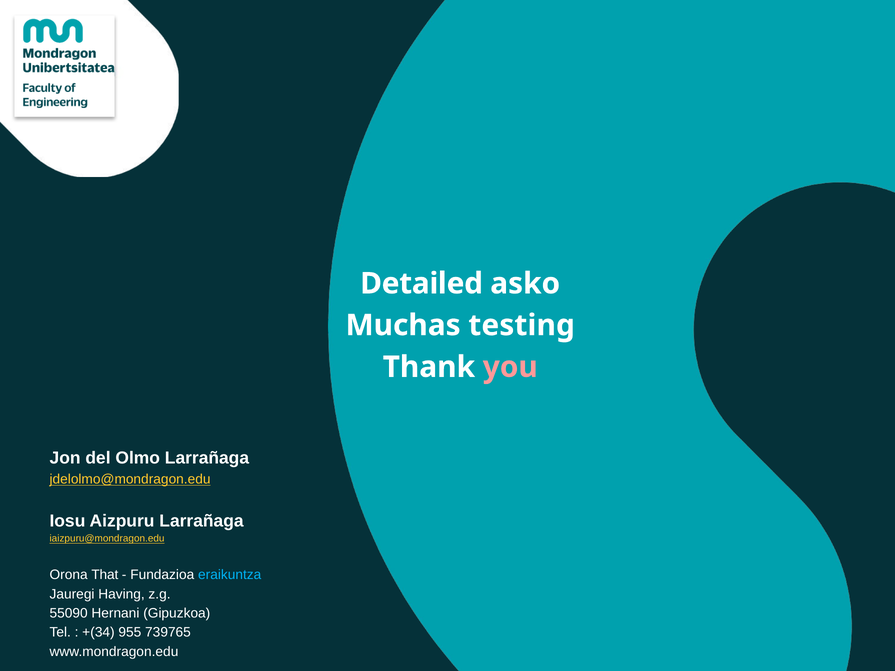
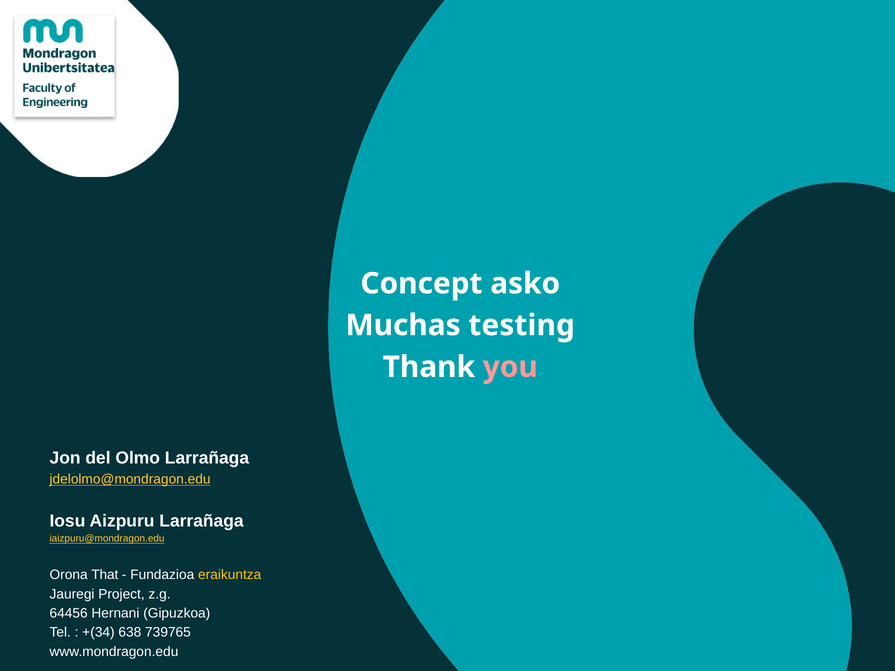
Detailed: Detailed -> Concept
eraikuntza colour: light blue -> yellow
Having: Having -> Project
55090: 55090 -> 64456
955: 955 -> 638
